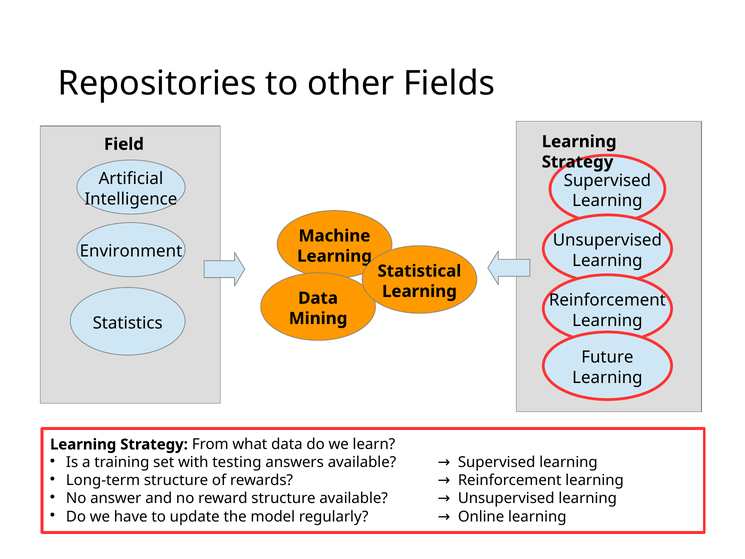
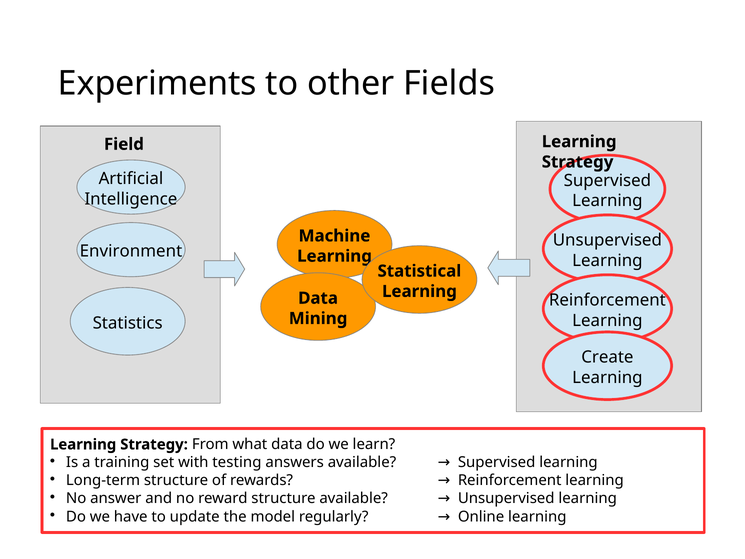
Repositories: Repositories -> Experiments
Future: Future -> Create
